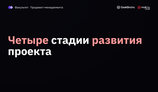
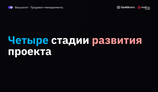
Четыре colour: pink -> light blue
